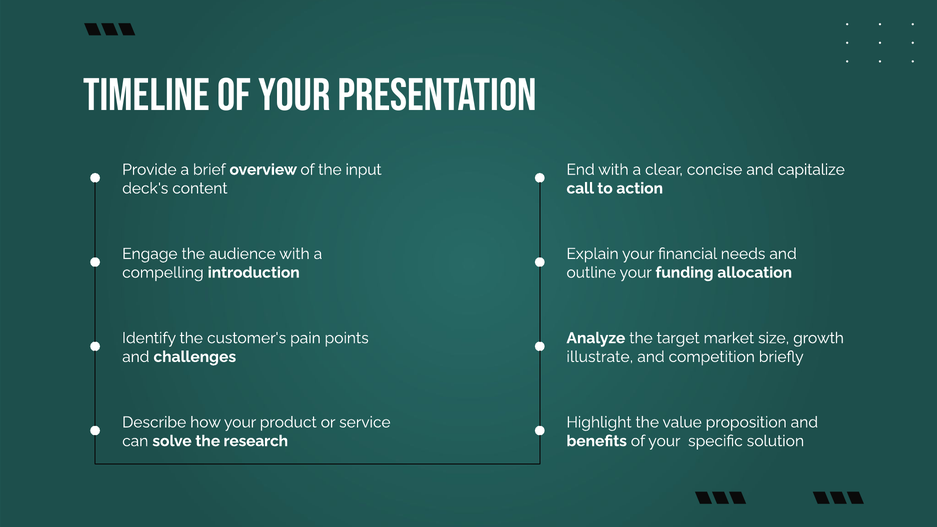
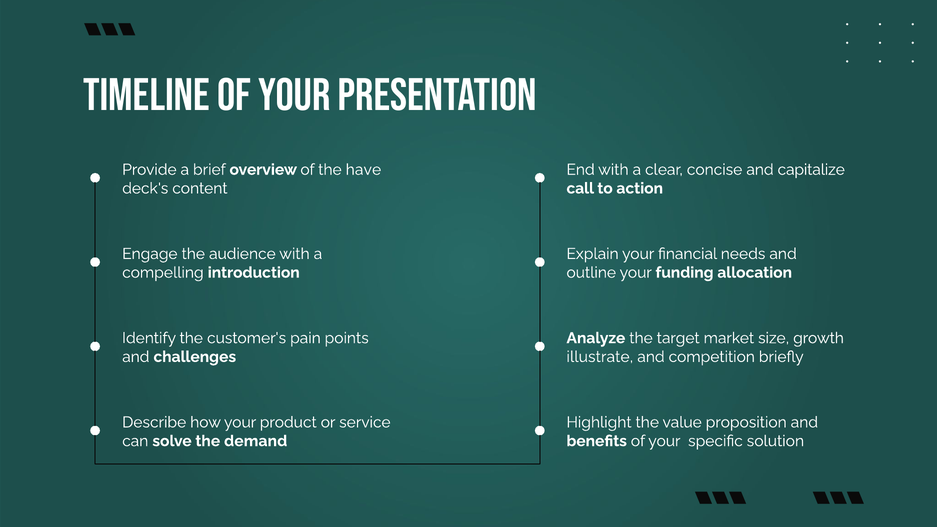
input: input -> have
research: research -> demand
